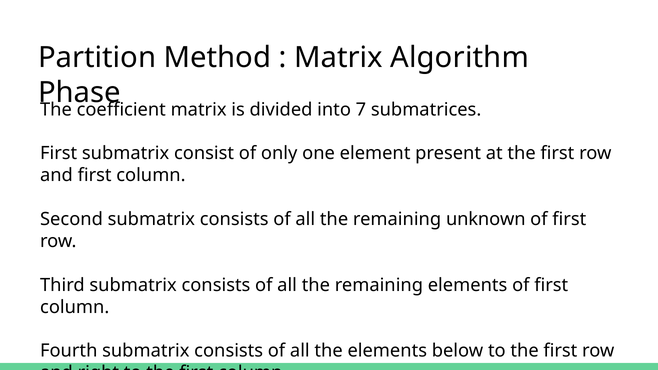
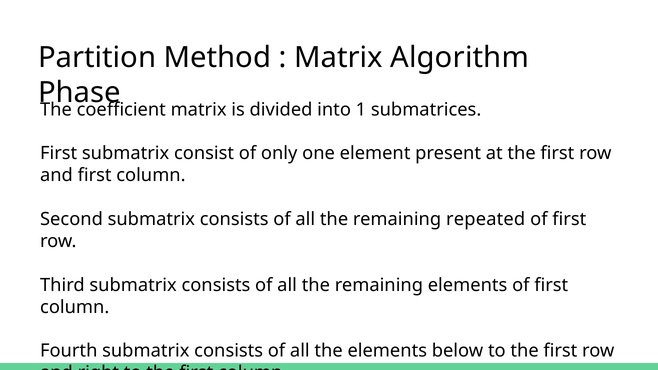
7: 7 -> 1
unknown: unknown -> repeated
